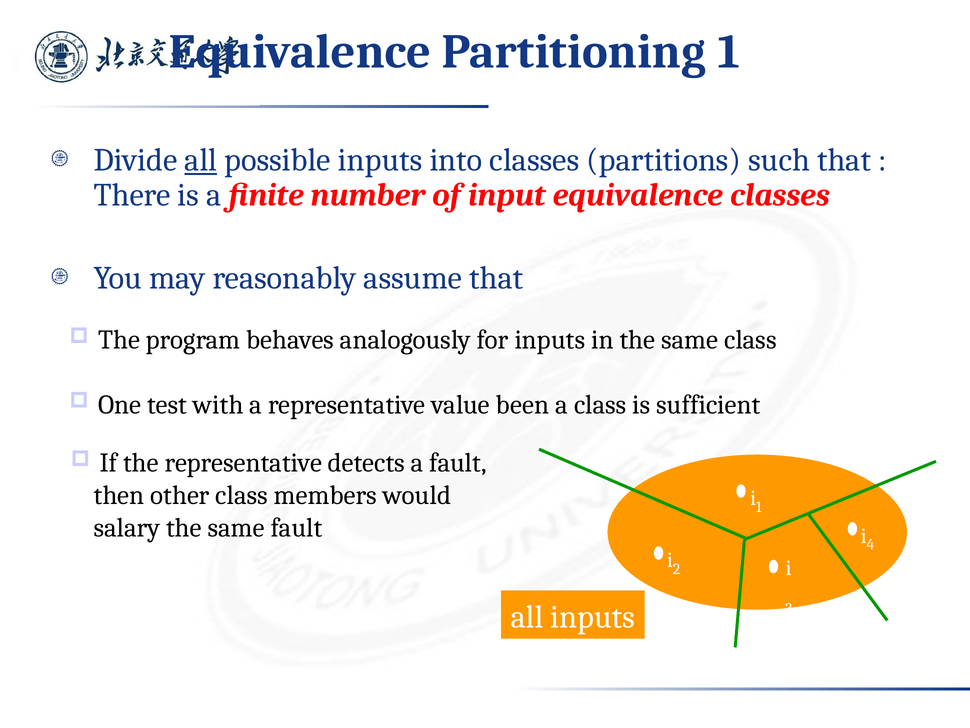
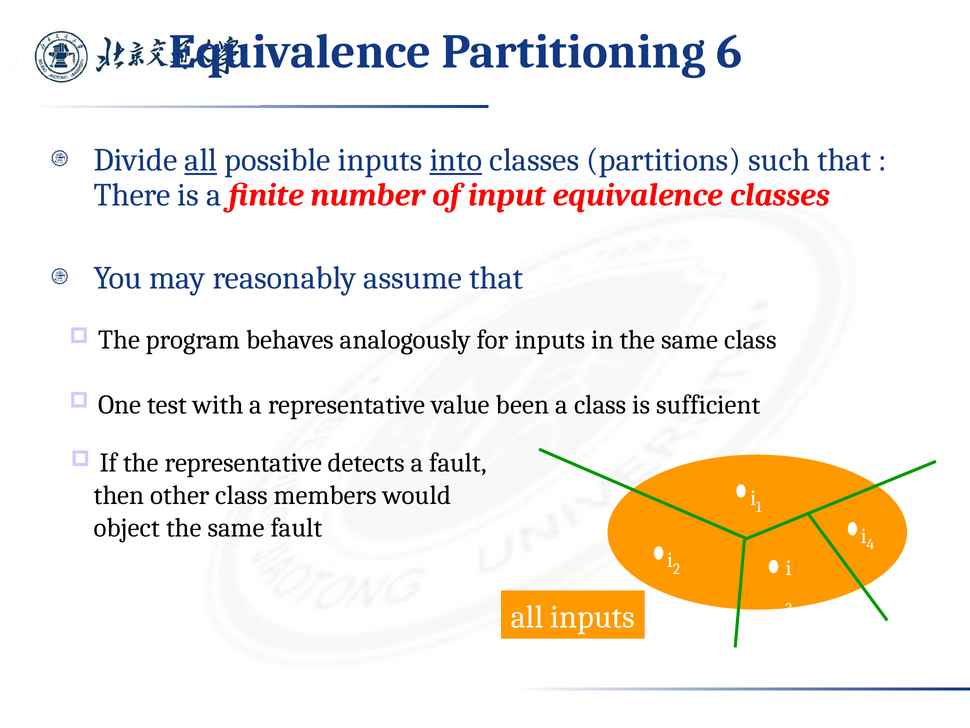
Partitioning 1: 1 -> 6
into underline: none -> present
salary: salary -> object
